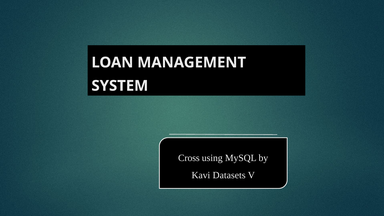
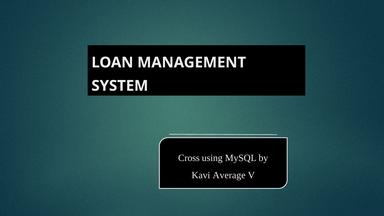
Datasets: Datasets -> Average
